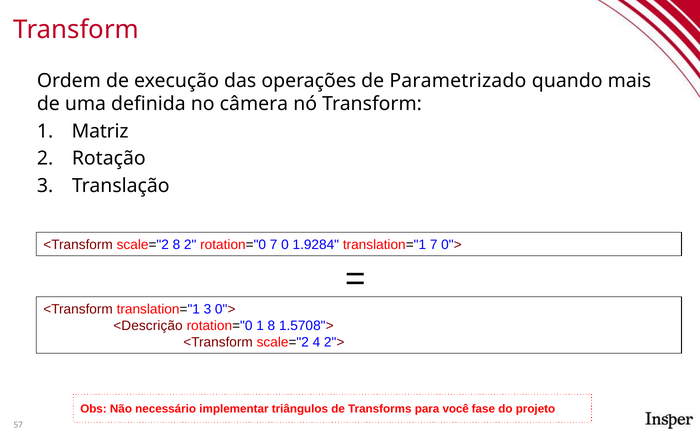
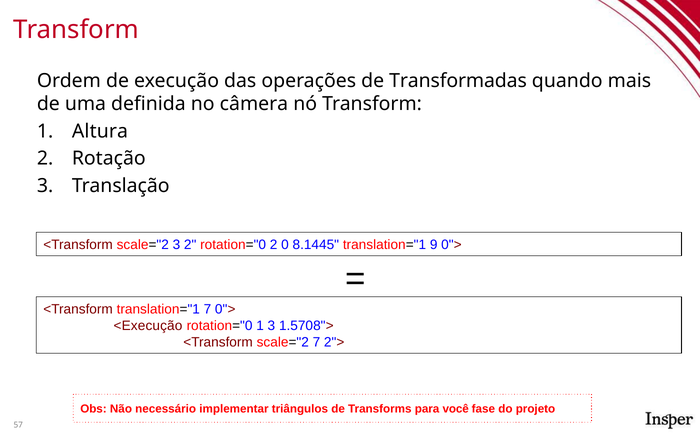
Parametrizado: Parametrizado -> Transformadas
Matriz: Matriz -> Altura
scale="2 8: 8 -> 3
rotation="0 7: 7 -> 2
1.9284: 1.9284 -> 8.1445
translation="1 7: 7 -> 9
translation="1 3: 3 -> 7
<Descrição: <Descrição -> <Execução
1 8: 8 -> 3
scale="2 4: 4 -> 7
